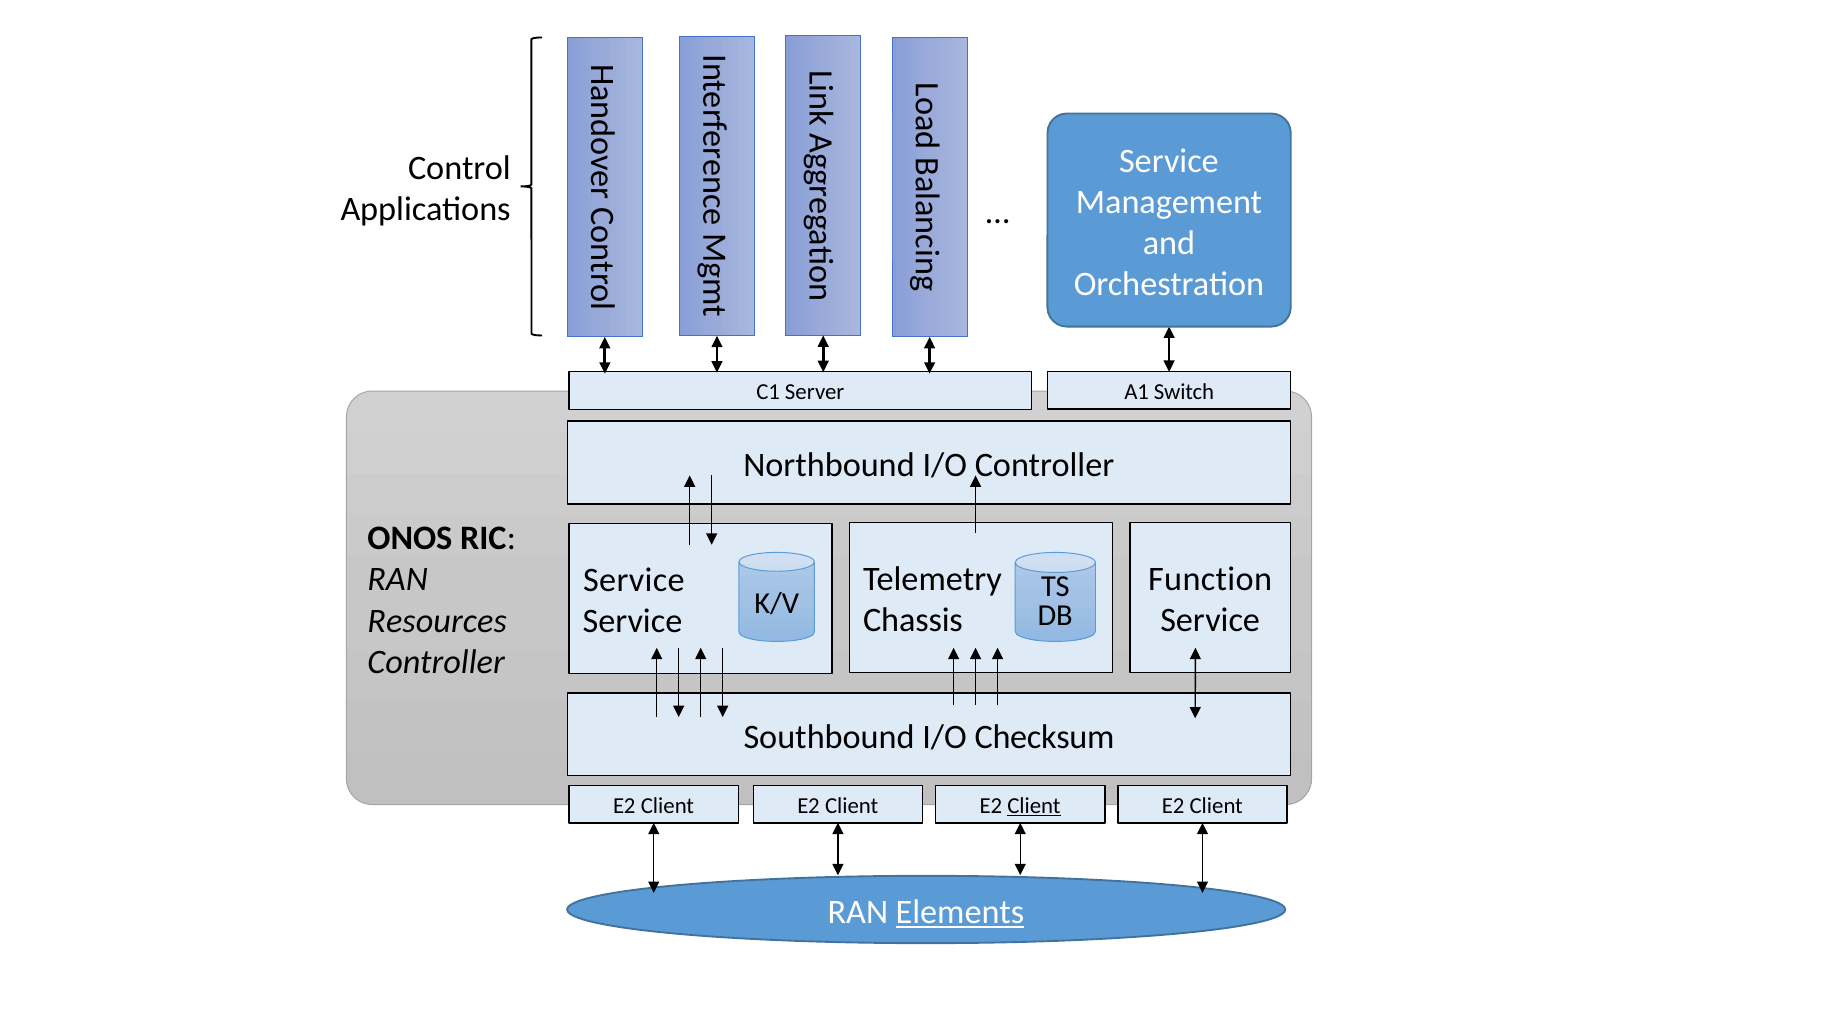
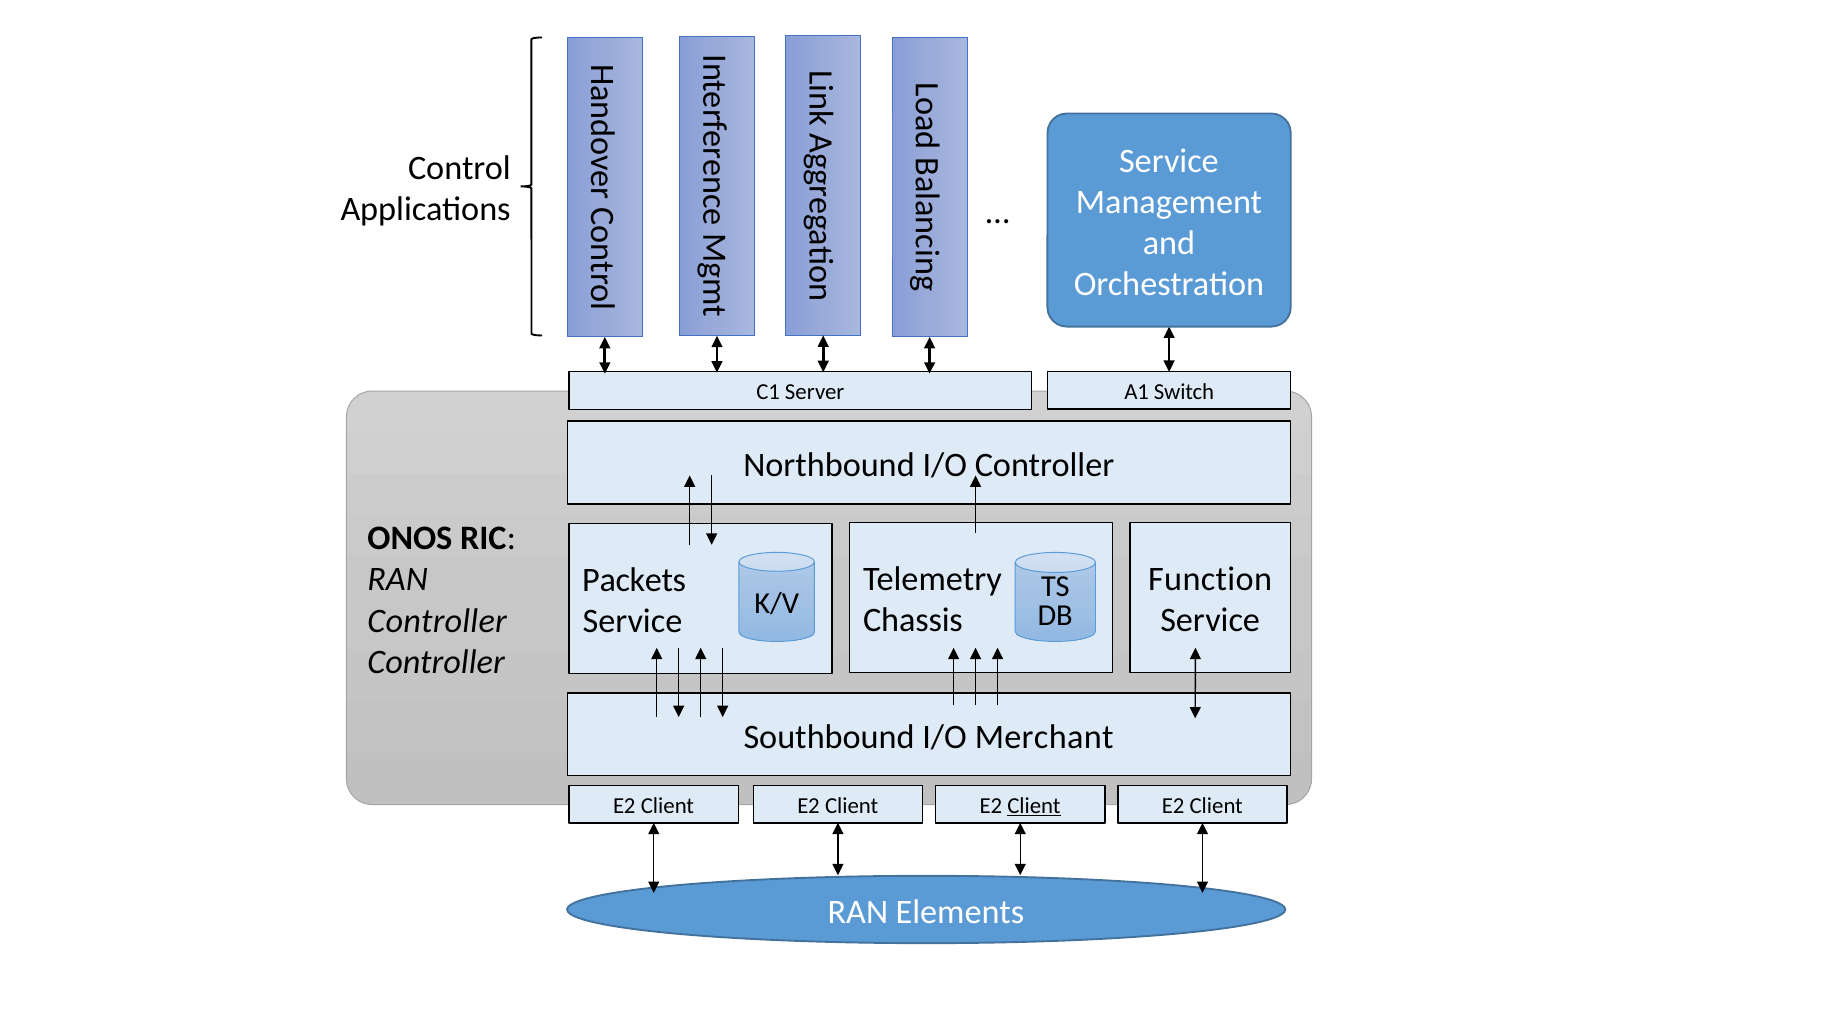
Service at (634, 580): Service -> Packets
Resources at (437, 621): Resources -> Controller
Checksum: Checksum -> Merchant
Elements underline: present -> none
